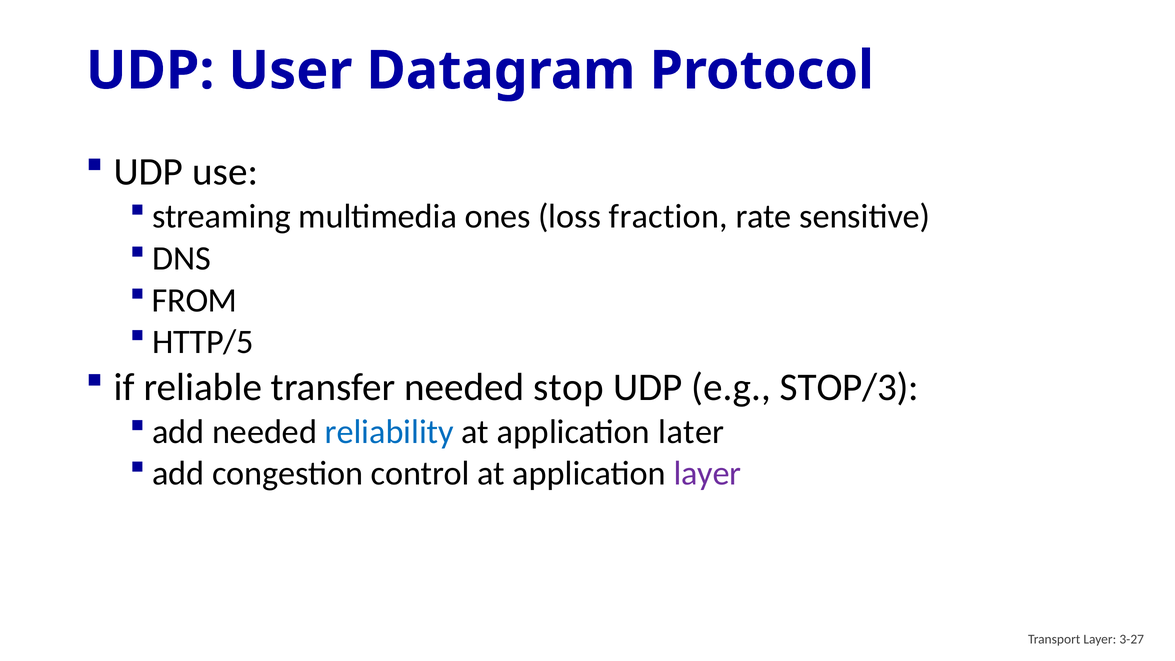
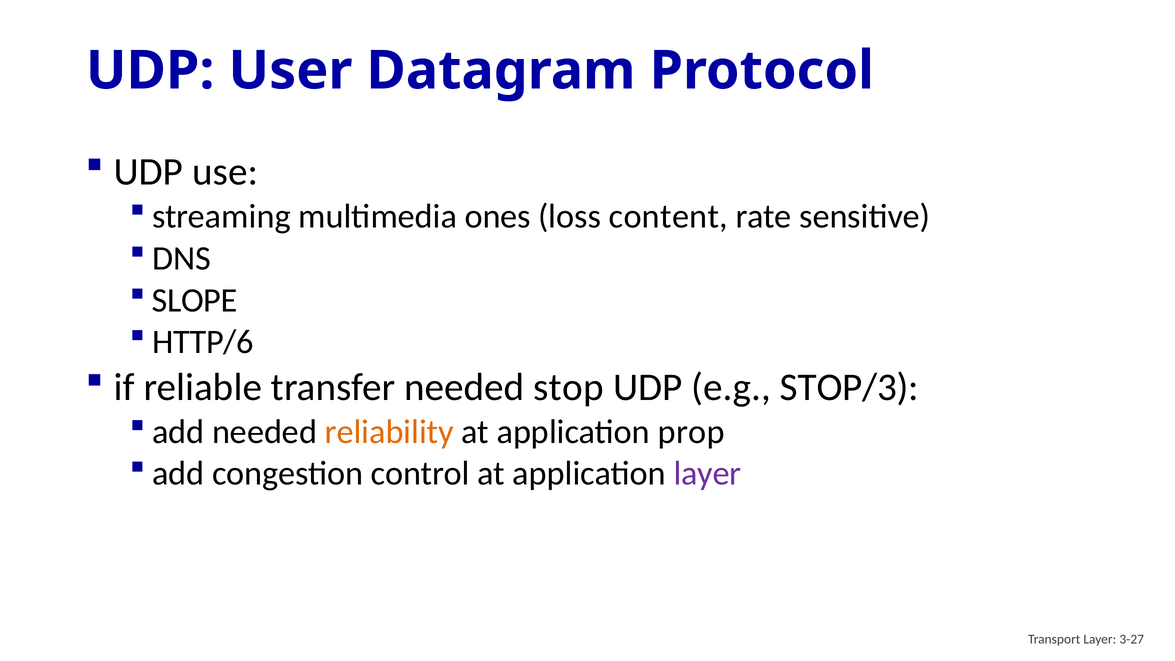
fraction: fraction -> content
FROM: FROM -> SLOPE
HTTP/5: HTTP/5 -> HTTP/6
reliability colour: blue -> orange
later: later -> prop
